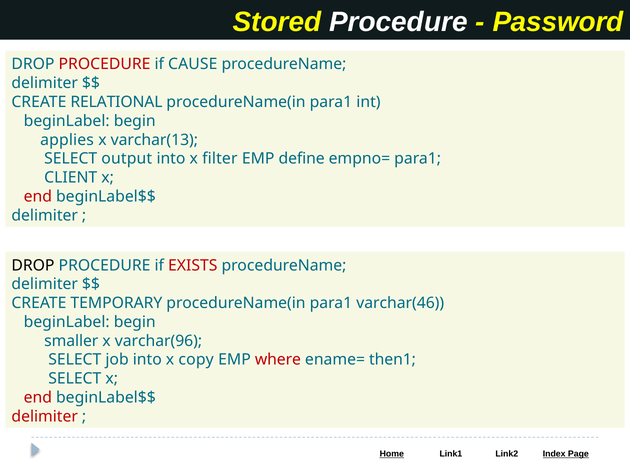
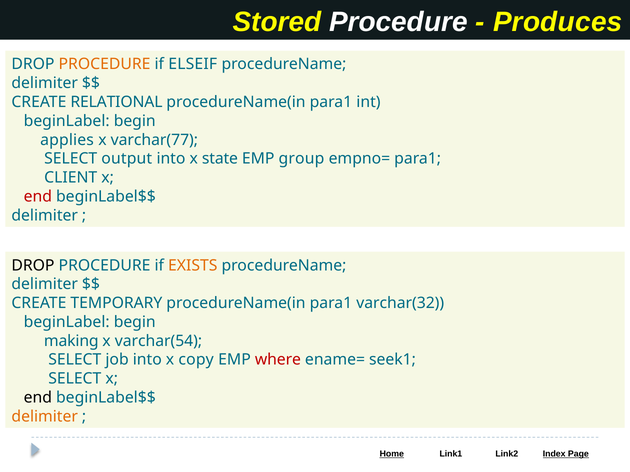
Password: Password -> Produces
PROCEDURE at (105, 64) colour: red -> orange
CAUSE: CAUSE -> ELSEIF
varchar(13: varchar(13 -> varchar(77
filter: filter -> state
define: define -> group
EXISTS colour: red -> orange
varchar(46: varchar(46 -> varchar(32
smaller: smaller -> making
varchar(96: varchar(96 -> varchar(54
then1: then1 -> seek1
end at (38, 398) colour: red -> black
delimiter at (45, 417) colour: red -> orange
